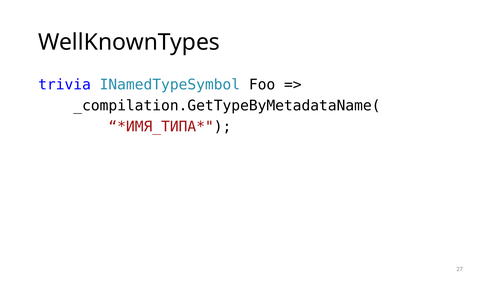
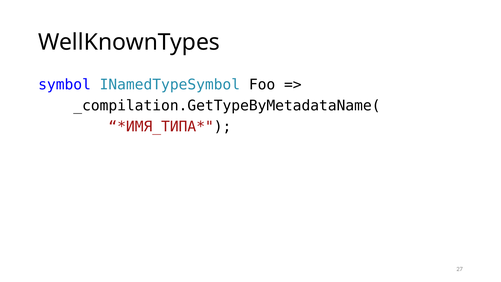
trivia: trivia -> symbol
